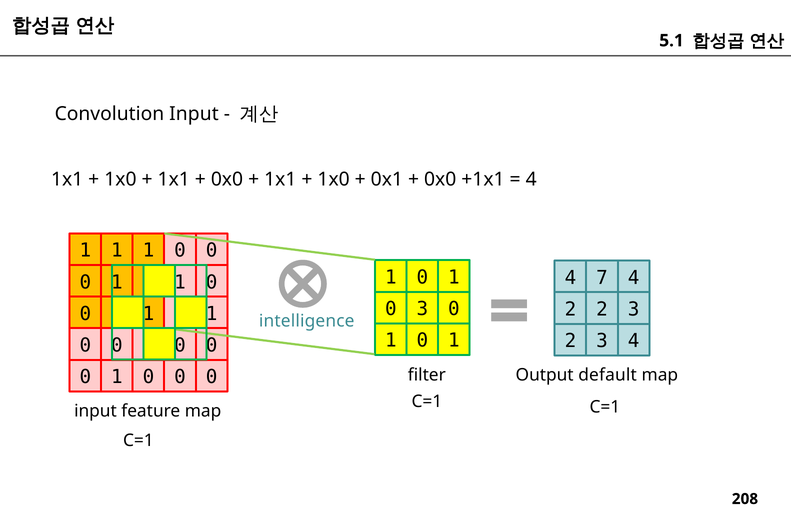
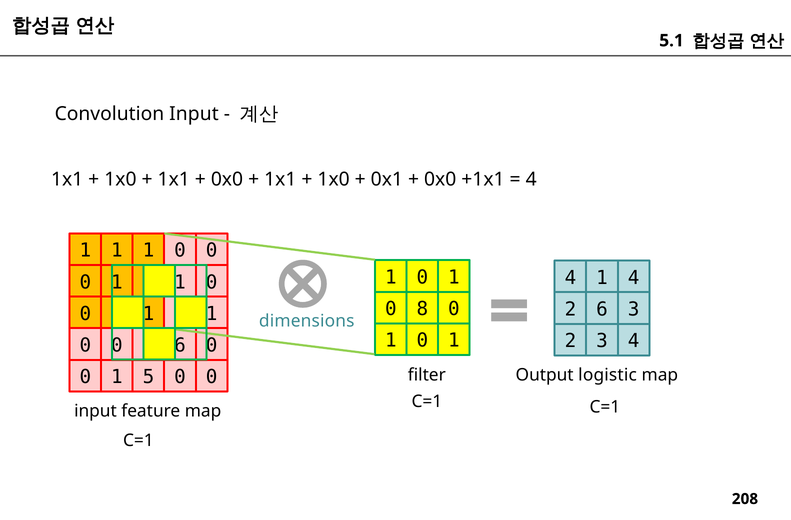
4 7: 7 -> 1
0 3: 3 -> 8
2 2: 2 -> 6
intelligence: intelligence -> dimensions
0 at (180, 345): 0 -> 6
0 at (148, 377): 0 -> 5
default: default -> logistic
